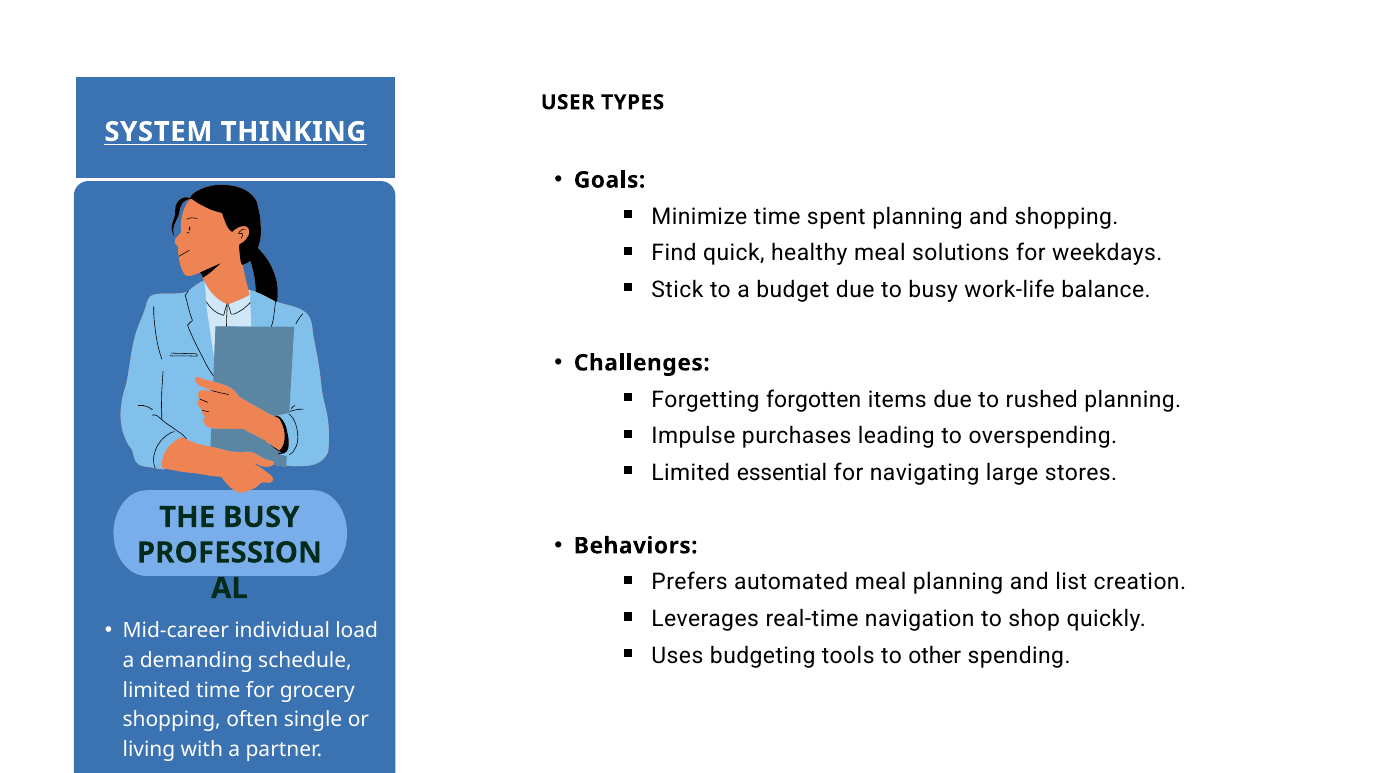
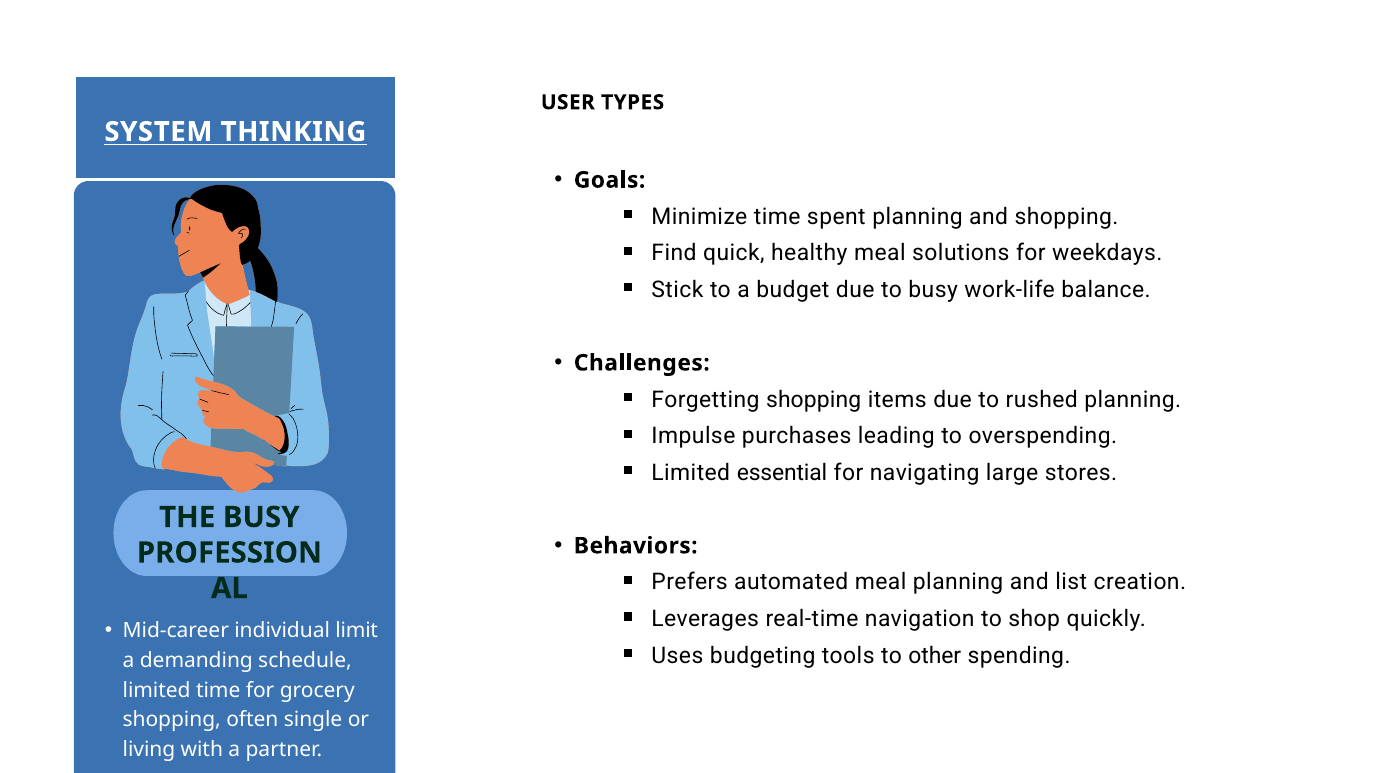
Forgetting forgotten: forgotten -> shopping
load: load -> limit
